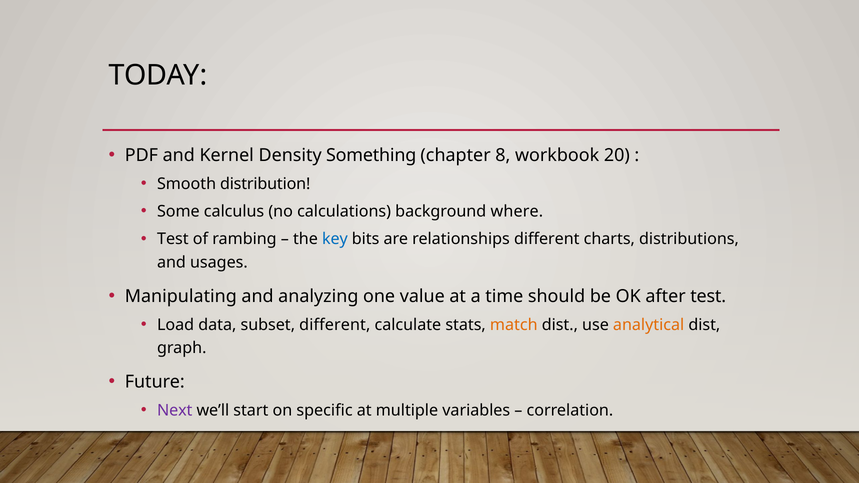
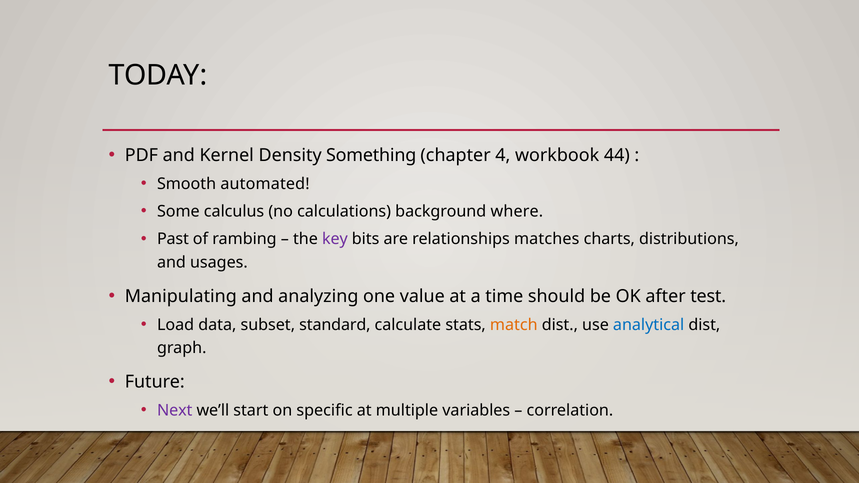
8: 8 -> 4
20: 20 -> 44
distribution: distribution -> automated
Test at (173, 239): Test -> Past
key colour: blue -> purple
relationships different: different -> matches
subset different: different -> standard
analytical colour: orange -> blue
